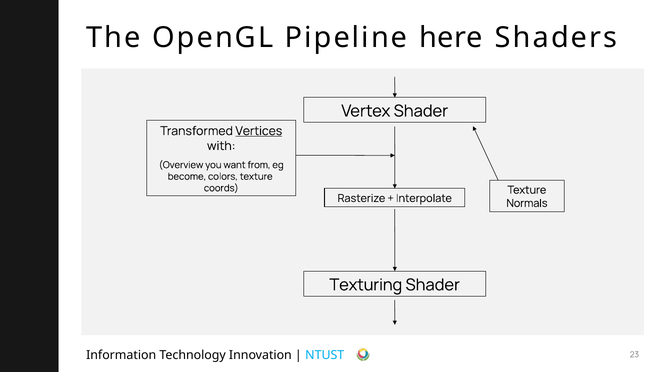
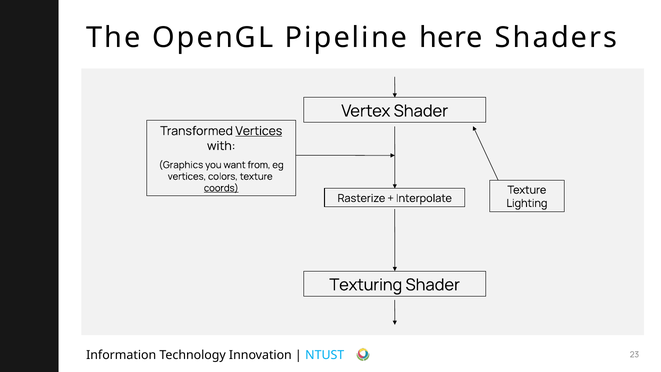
Overview: Overview -> Graphics
become at (187, 176): become -> vertices
coords underline: none -> present
Normals: Normals -> Lighting
